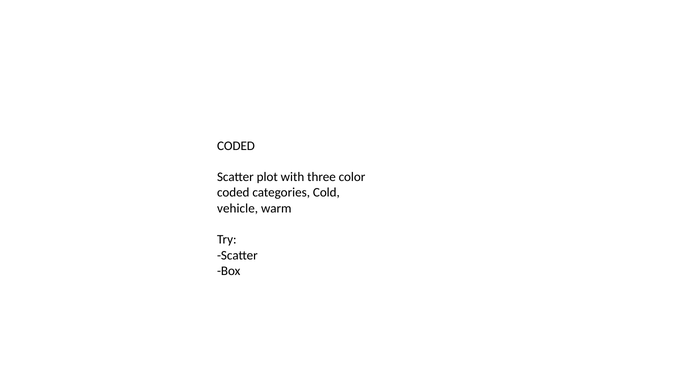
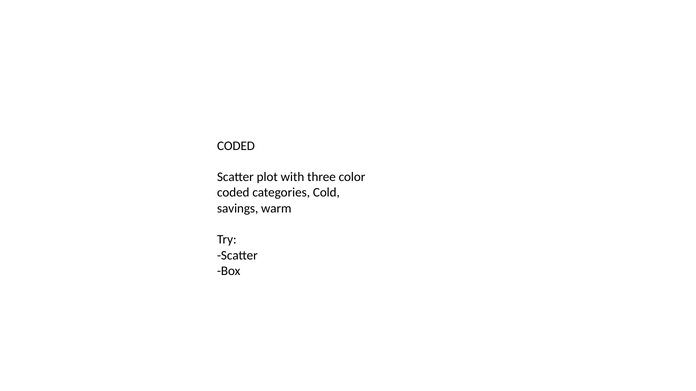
vehicle: vehicle -> savings
